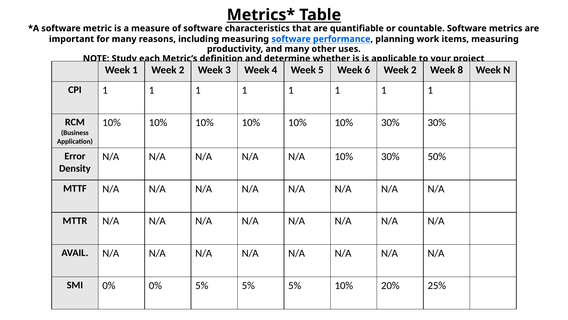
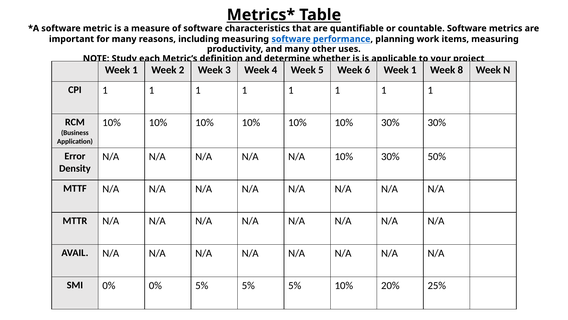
6 Week 2: 2 -> 1
